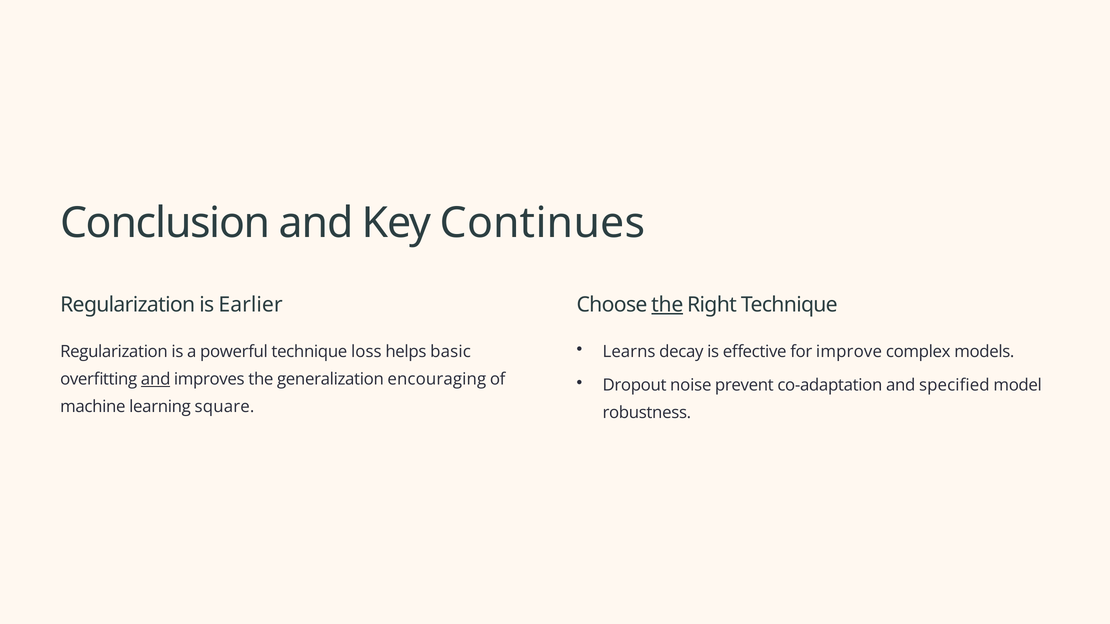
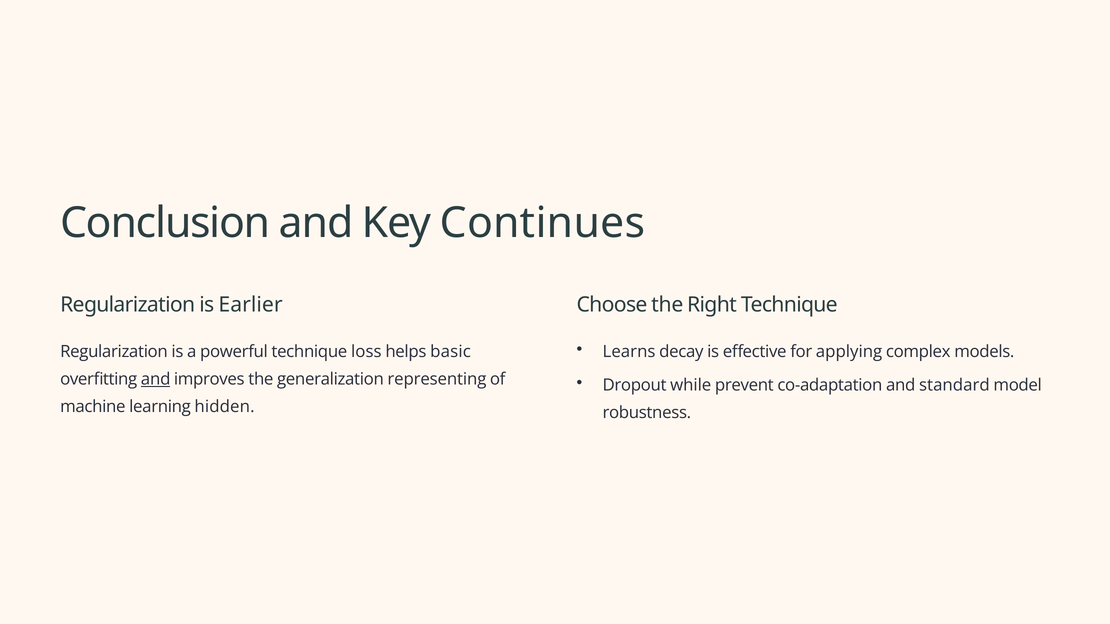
the at (667, 305) underline: present -> none
improve: improve -> applying
encouraging: encouraging -> representing
noise: noise -> while
specified: specified -> standard
square: square -> hidden
